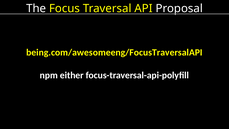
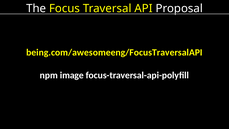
either: either -> image
